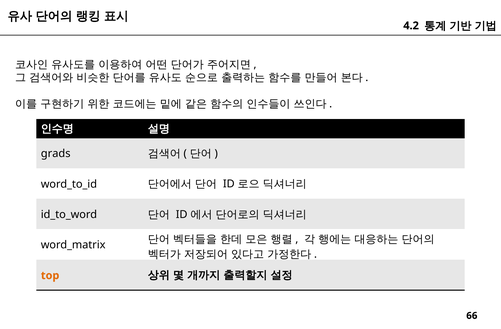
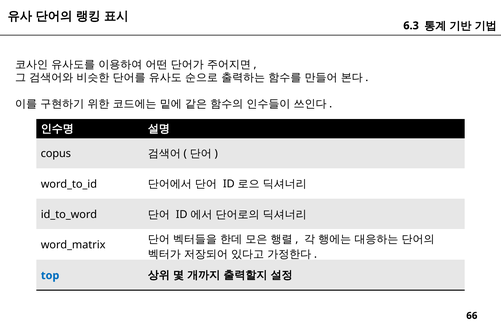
4.2: 4.2 -> 6.3
grads: grads -> copus
top colour: orange -> blue
